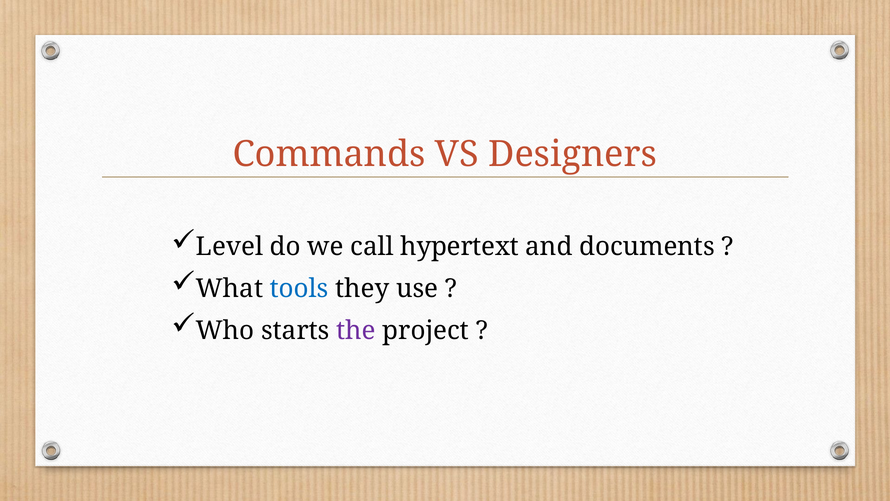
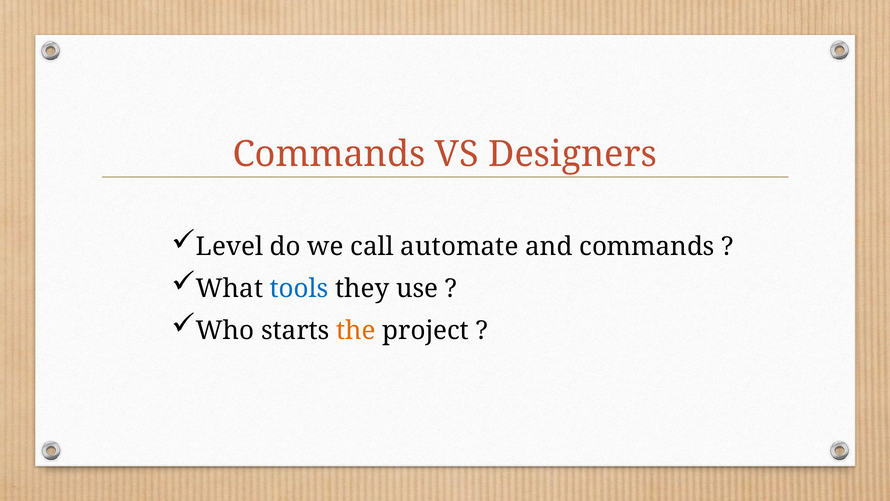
hypertext: hypertext -> automate
and documents: documents -> commands
the colour: purple -> orange
